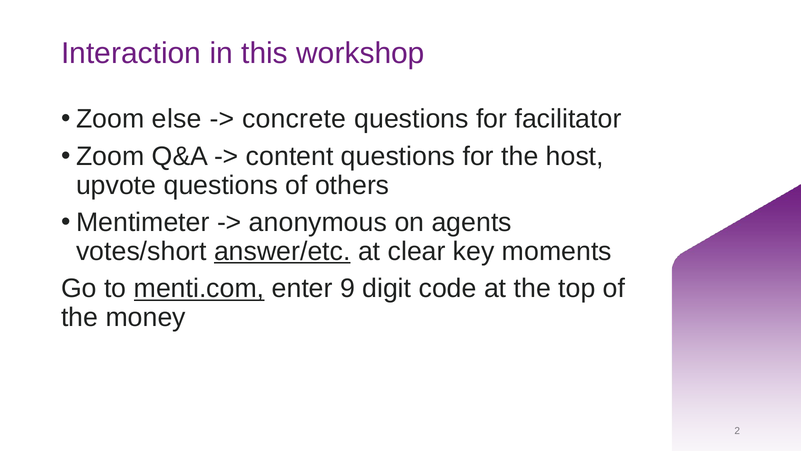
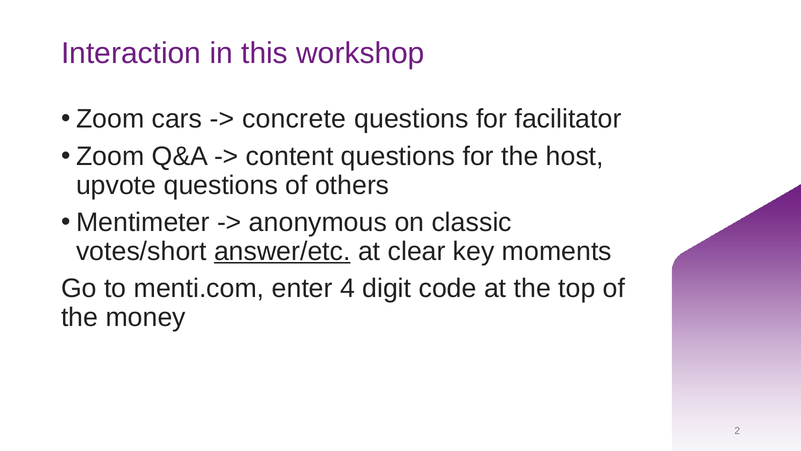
else: else -> cars
agents: agents -> classic
menti.com underline: present -> none
9: 9 -> 4
